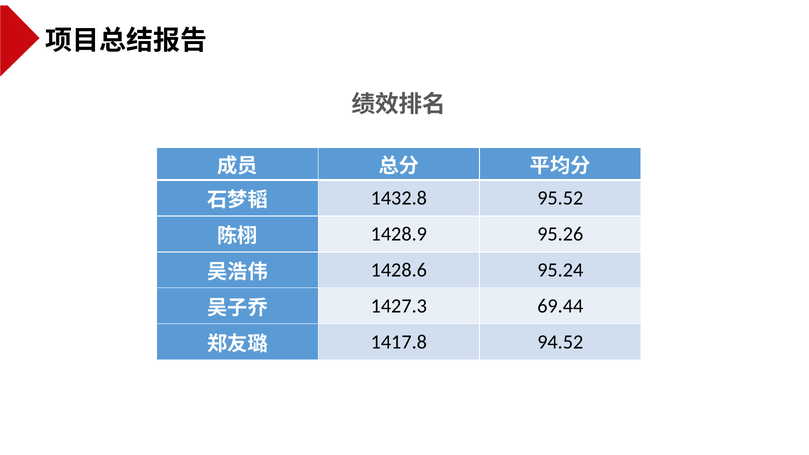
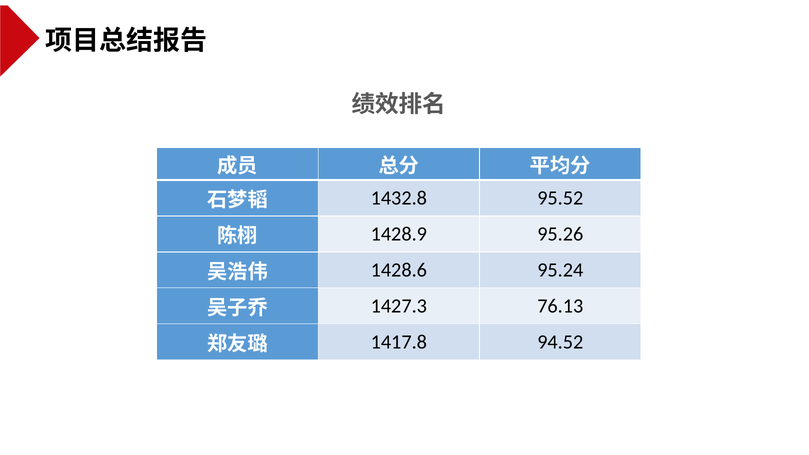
69.44: 69.44 -> 76.13
